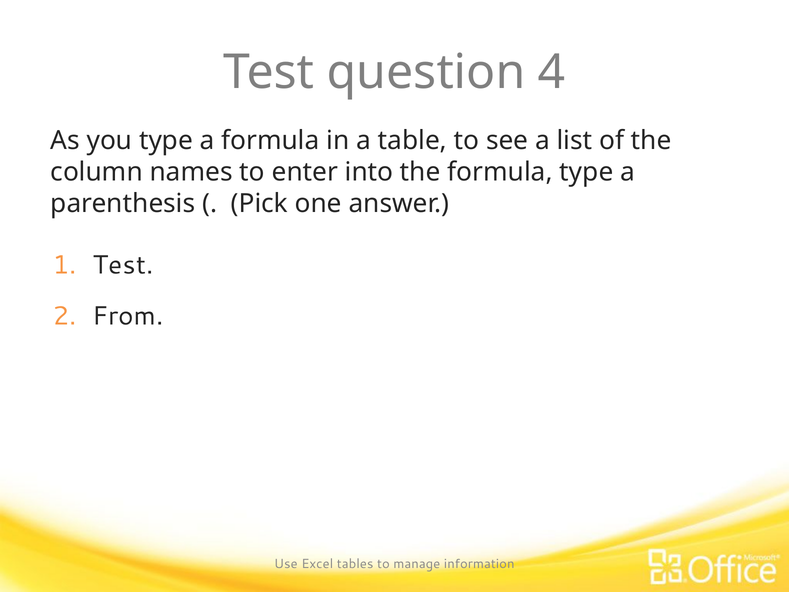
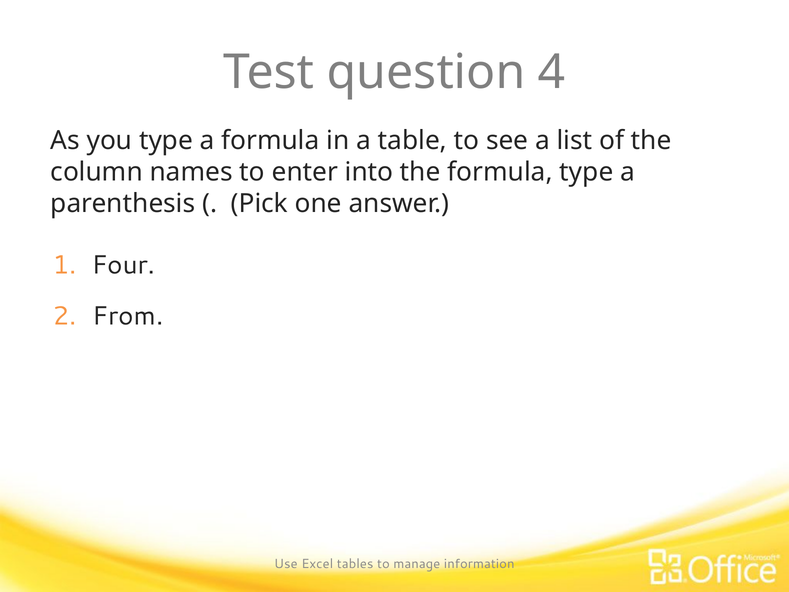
Test at (123, 265): Test -> Four
